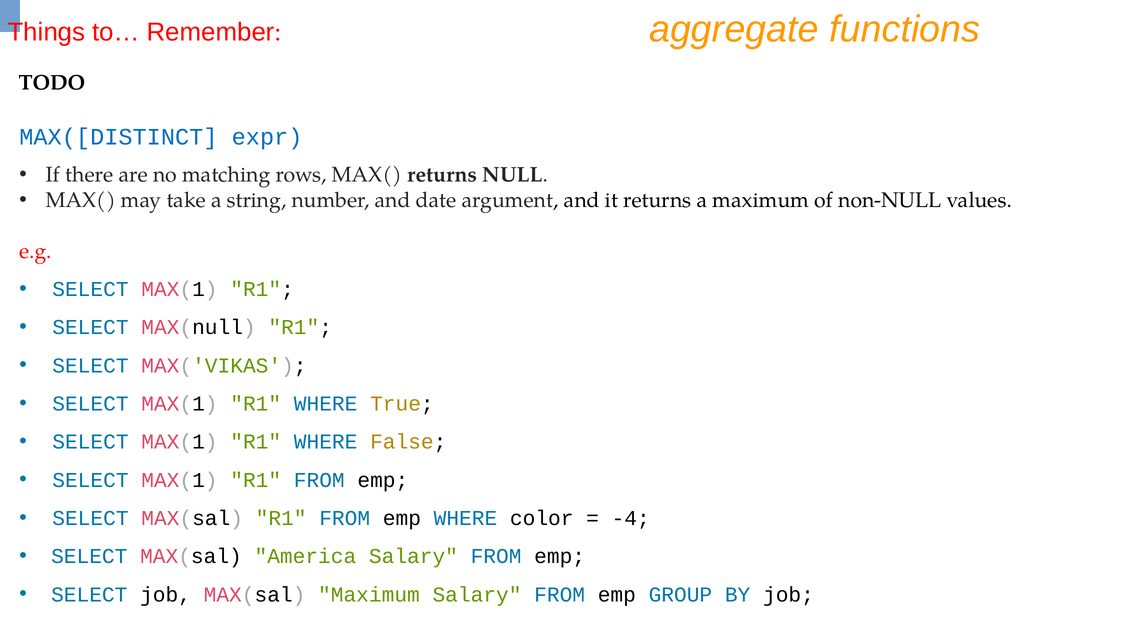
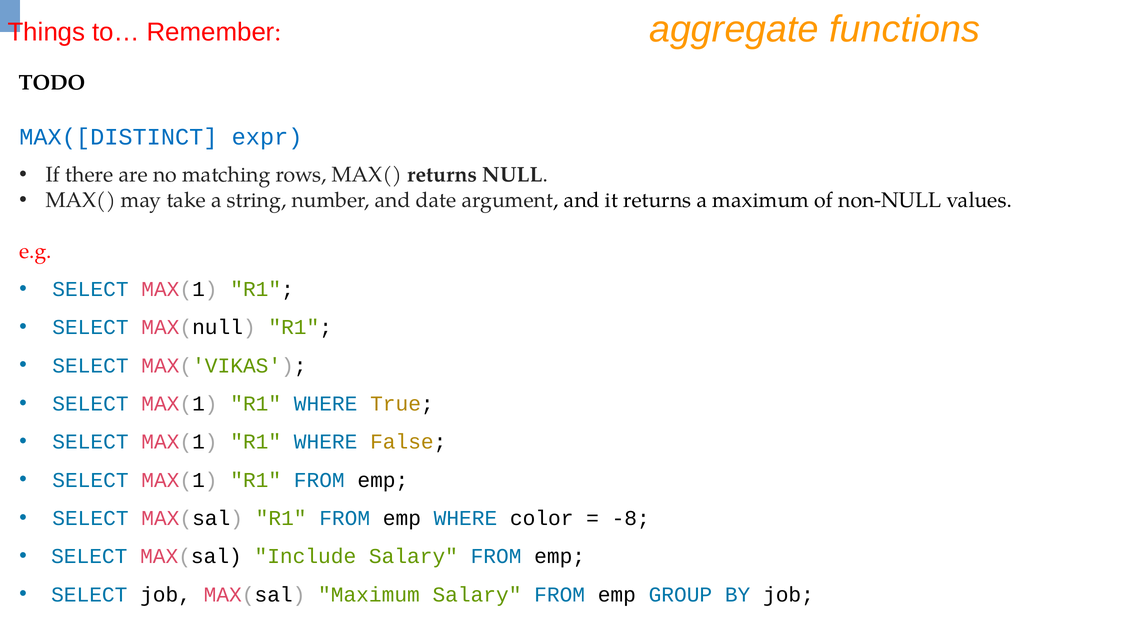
-4: -4 -> -8
America: America -> Include
